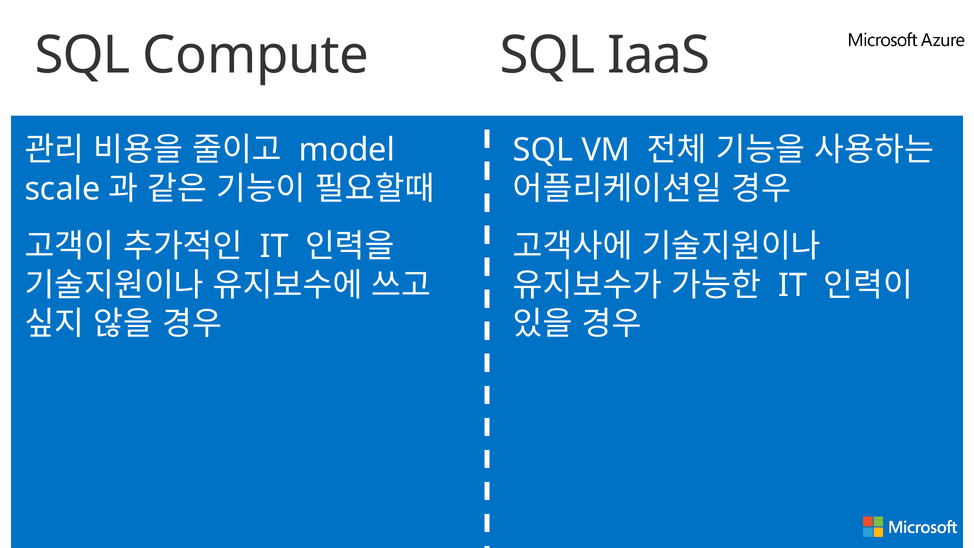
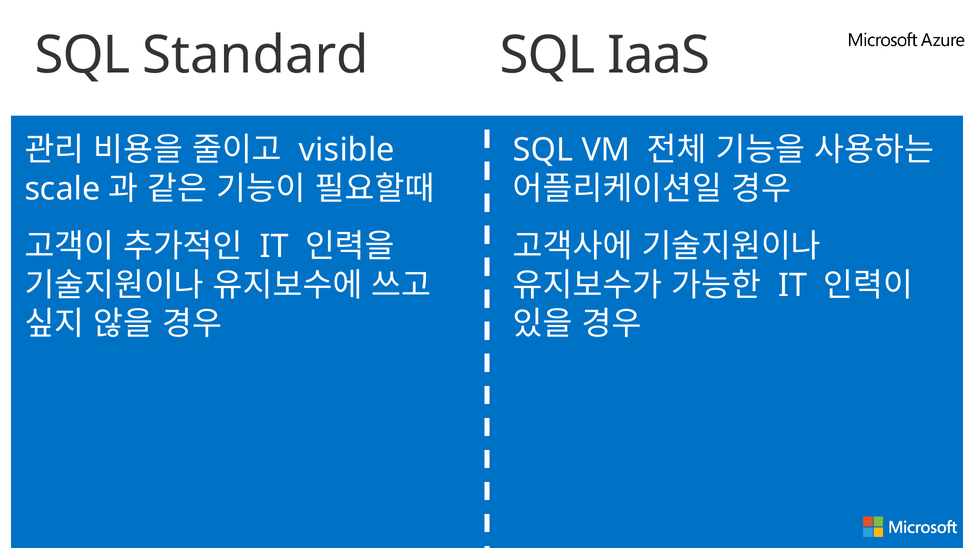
Compute: Compute -> Standard
model: model -> visible
